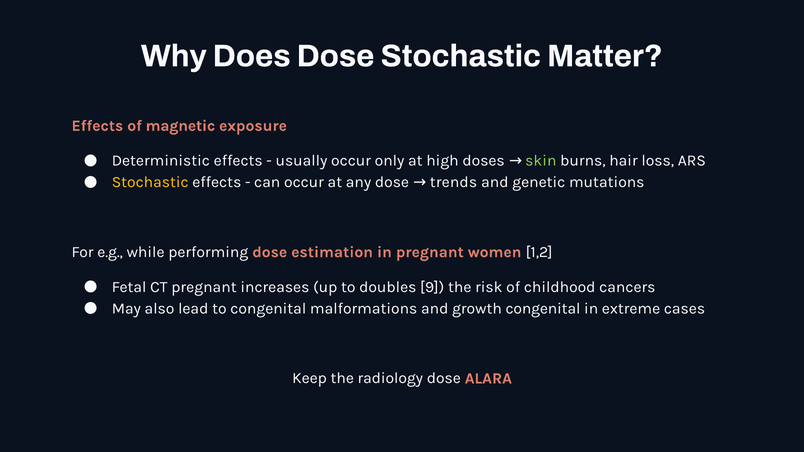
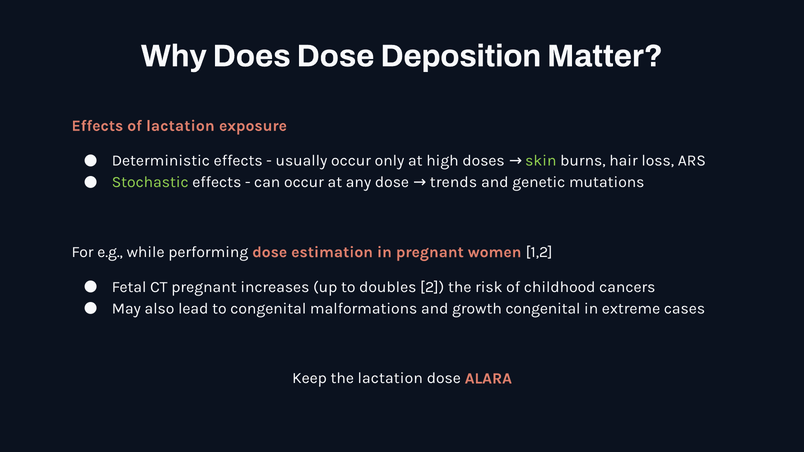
Dose Stochastic: Stochastic -> Deposition
of magnetic: magnetic -> lactation
Stochastic at (150, 182) colour: yellow -> light green
9: 9 -> 2
the radiology: radiology -> lactation
